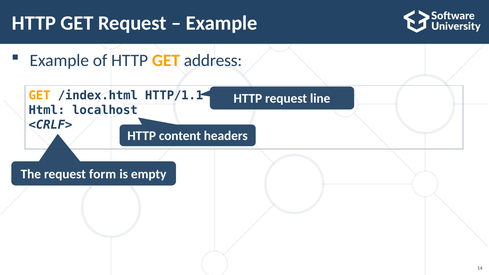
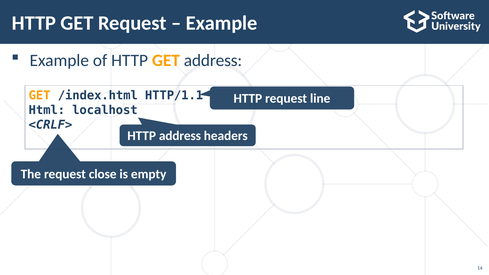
HTTP content: content -> address
form: form -> close
